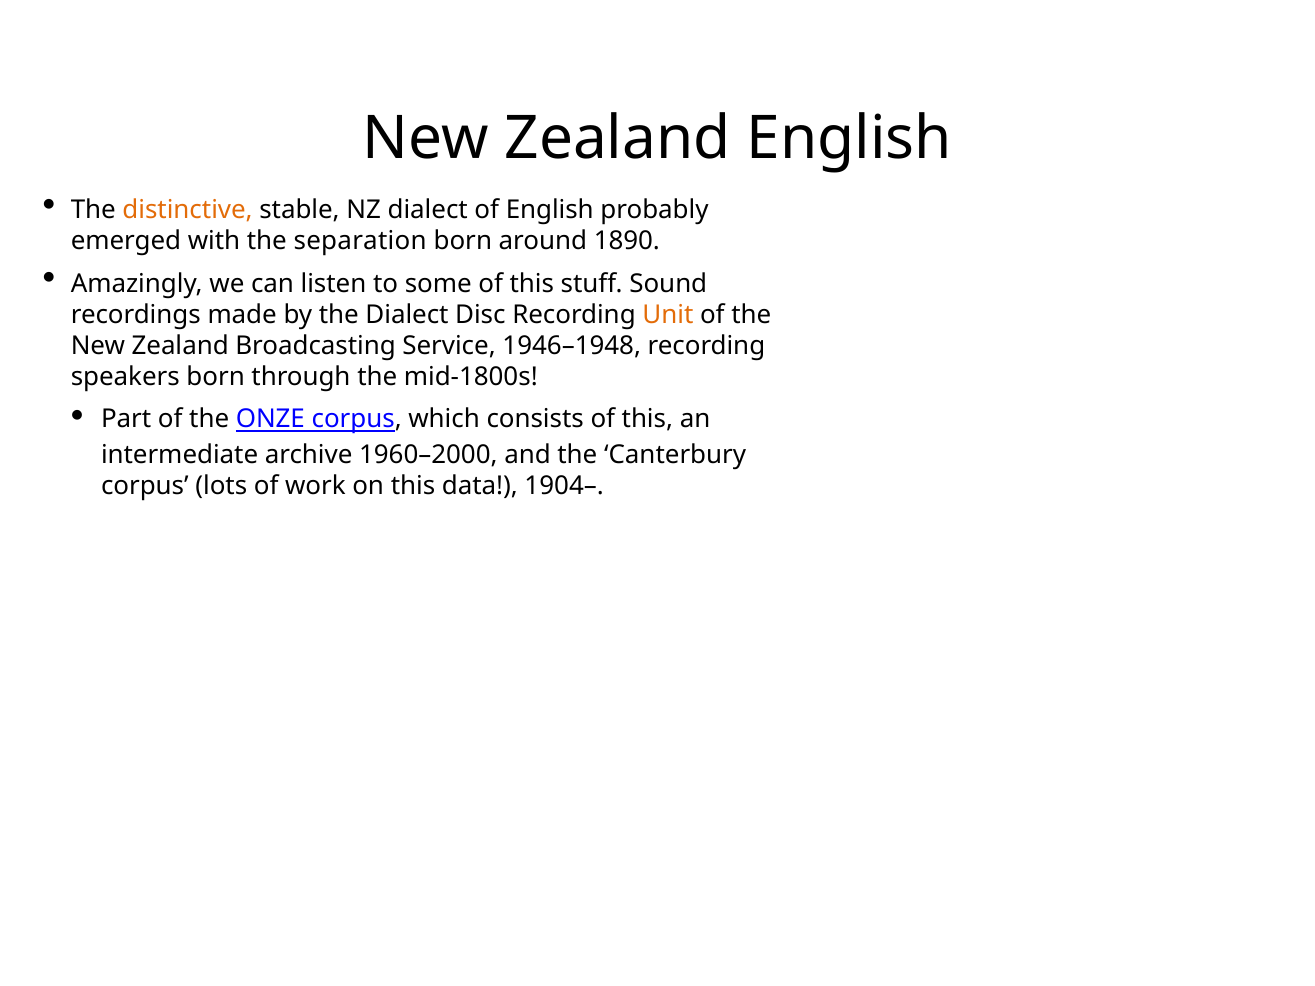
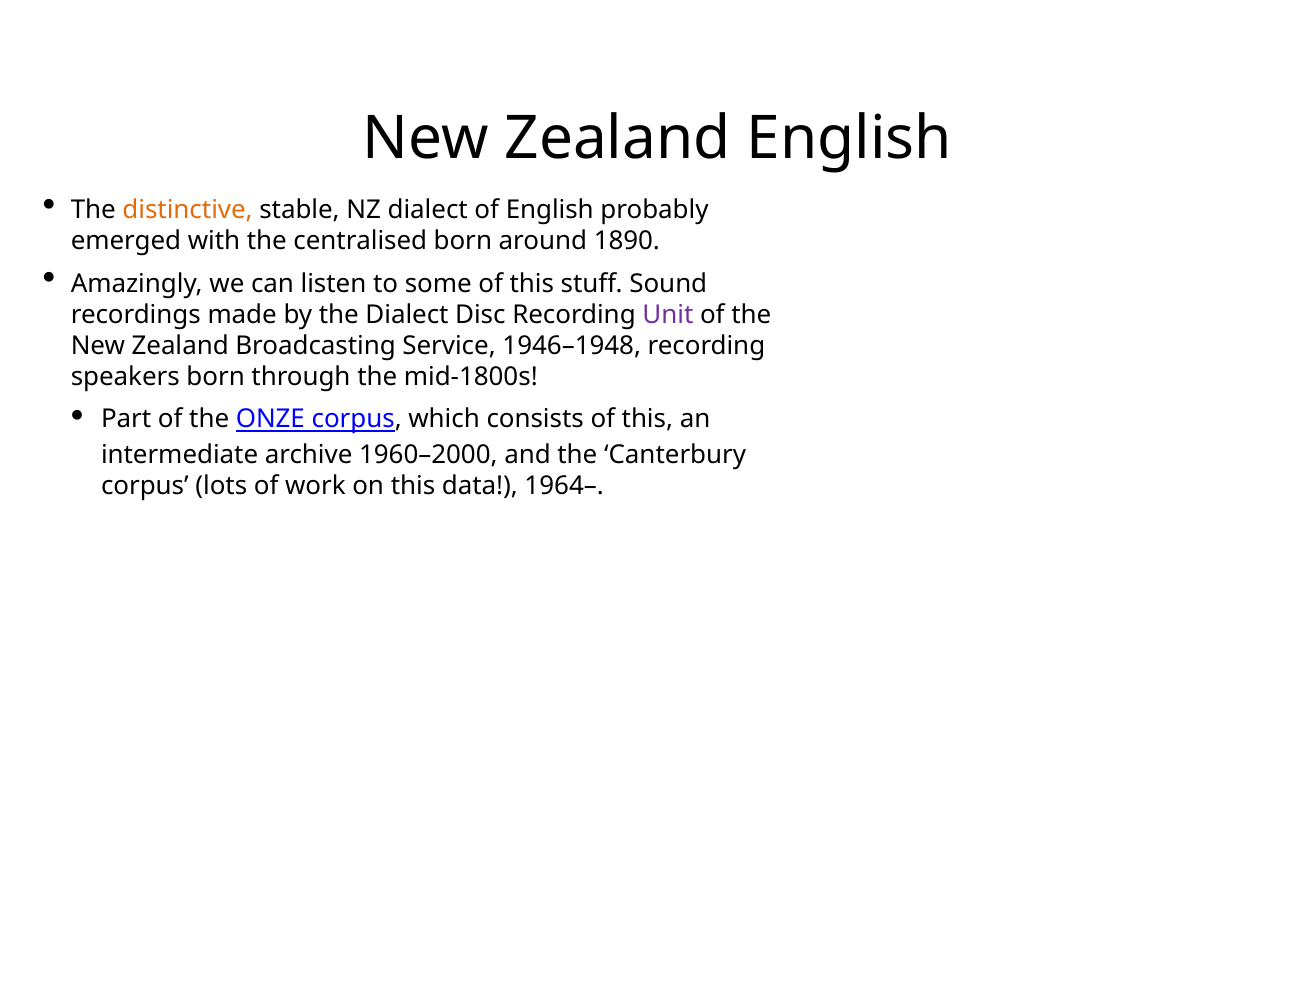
separation: separation -> centralised
Unit colour: orange -> purple
1904–: 1904– -> 1964–
